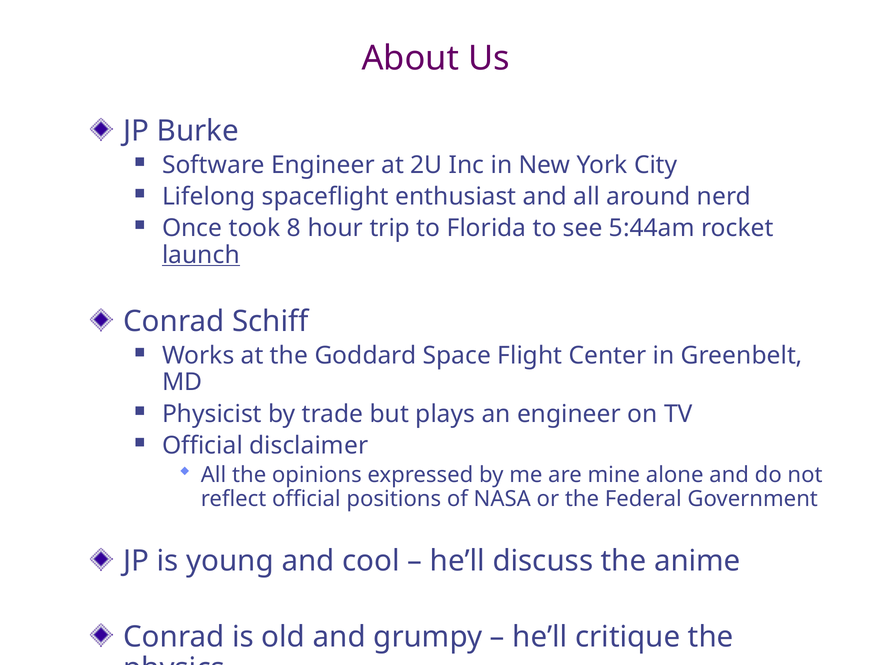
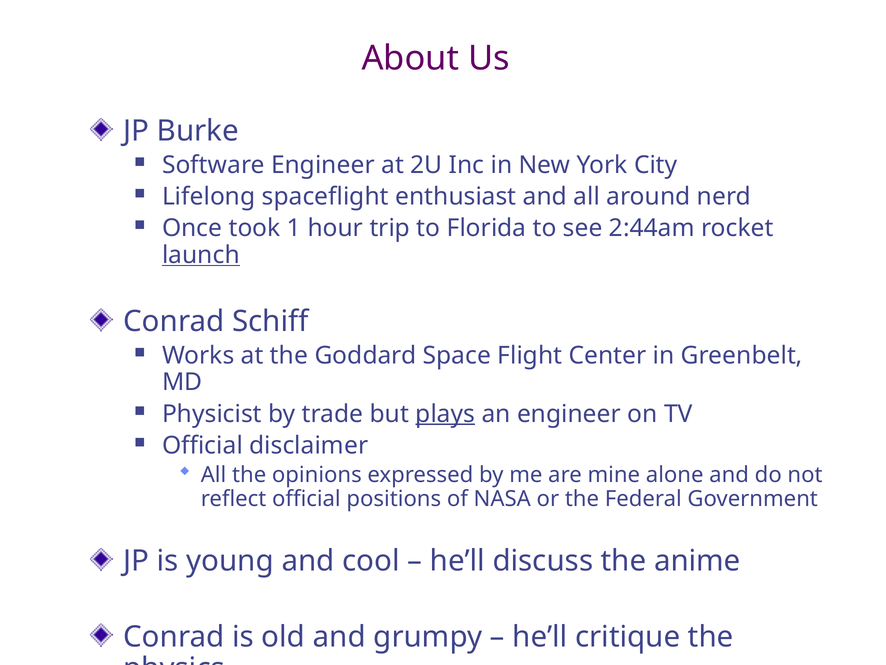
8: 8 -> 1
5:44am: 5:44am -> 2:44am
plays underline: none -> present
